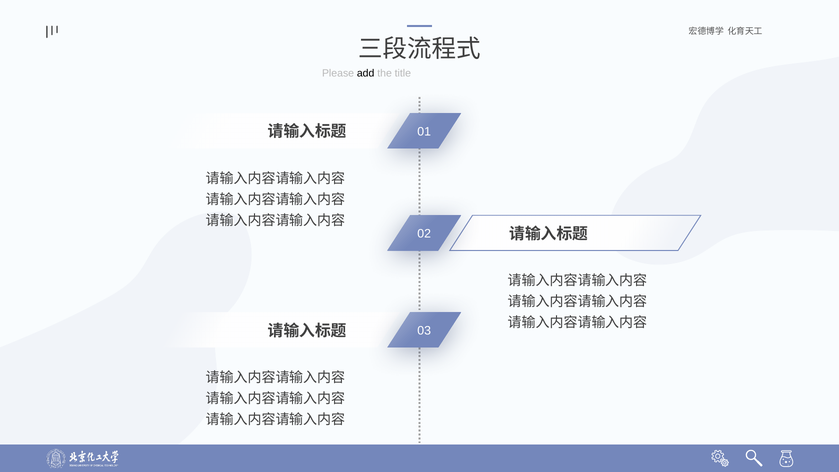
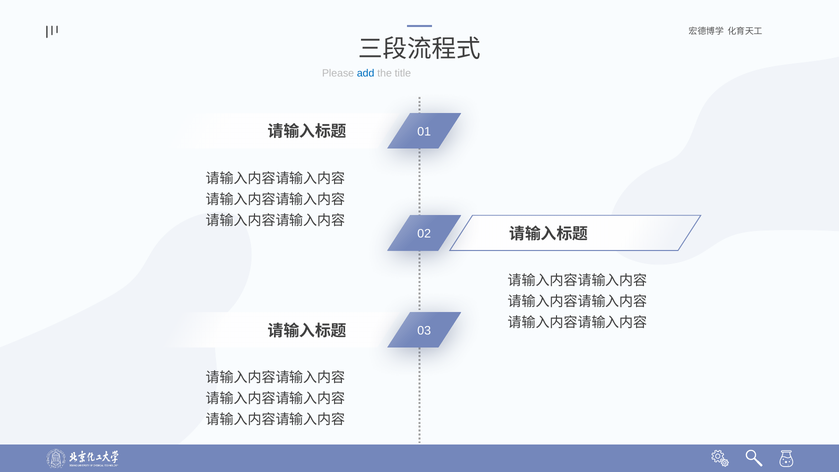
add colour: black -> blue
